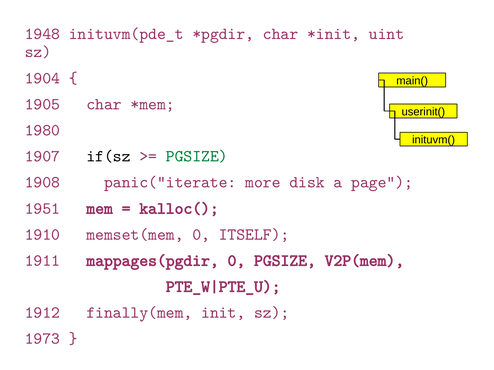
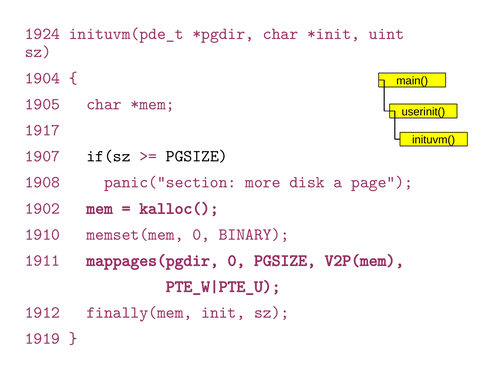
1948: 1948 -> 1924
1980: 1980 -> 1917
PGSIZE at (197, 156) colour: green -> black
panic("iterate: panic("iterate -> panic("section
1951: 1951 -> 1902
ITSELF: ITSELF -> BINARY
1973: 1973 -> 1919
